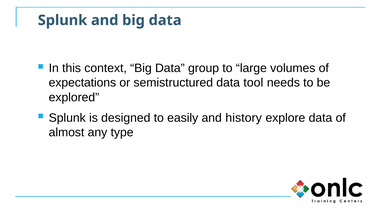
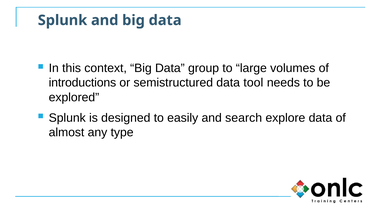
expectations: expectations -> introductions
history: history -> search
